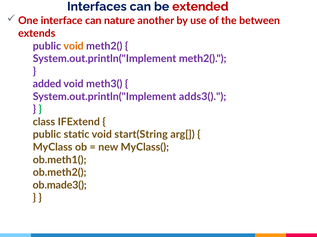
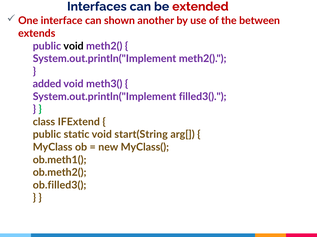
nature: nature -> shown
void at (74, 46) colour: orange -> black
adds3(: adds3( -> filled3(
ob.made3(: ob.made3( -> ob.filled3(
